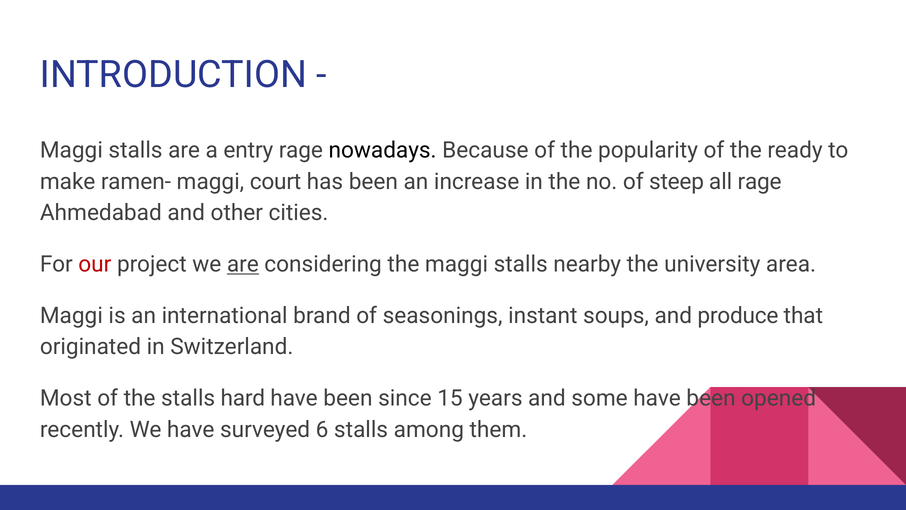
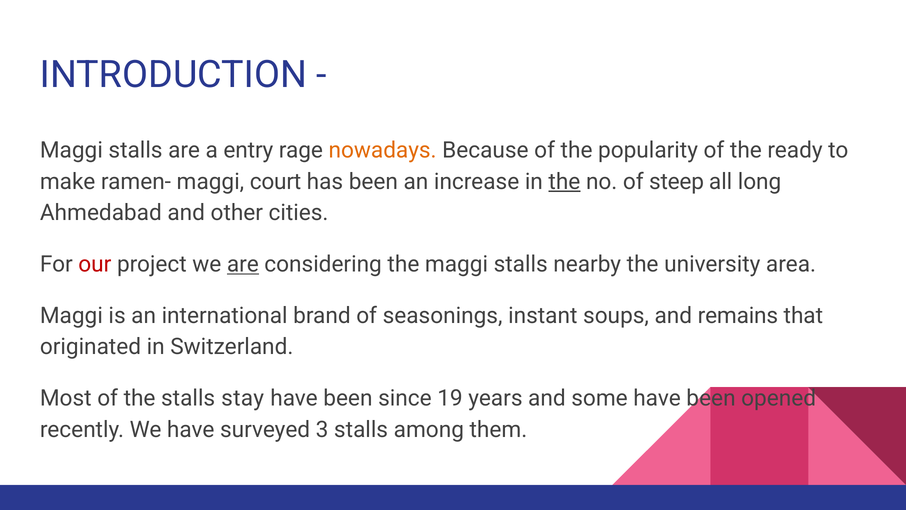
nowadays colour: black -> orange
the at (564, 181) underline: none -> present
all rage: rage -> long
produce: produce -> remains
hard: hard -> stay
15: 15 -> 19
6: 6 -> 3
